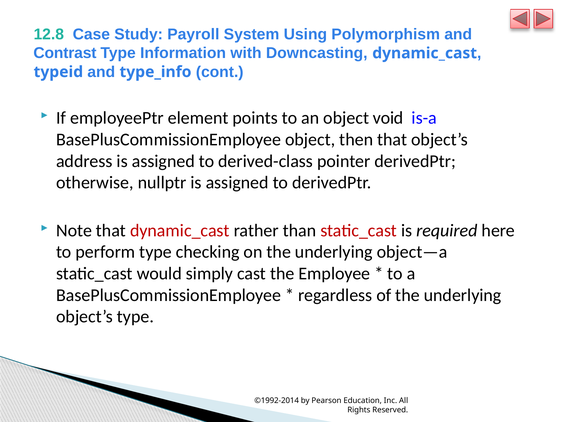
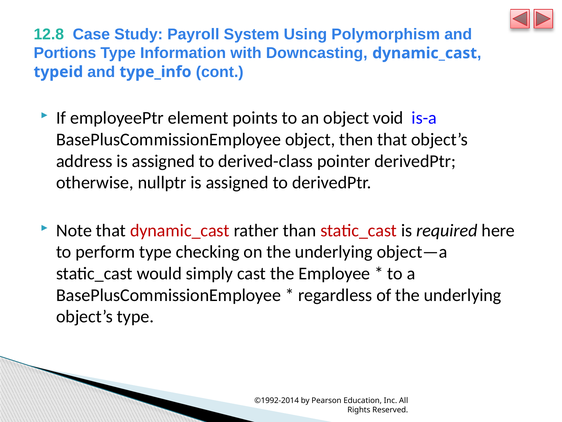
Contrast: Contrast -> Portions
